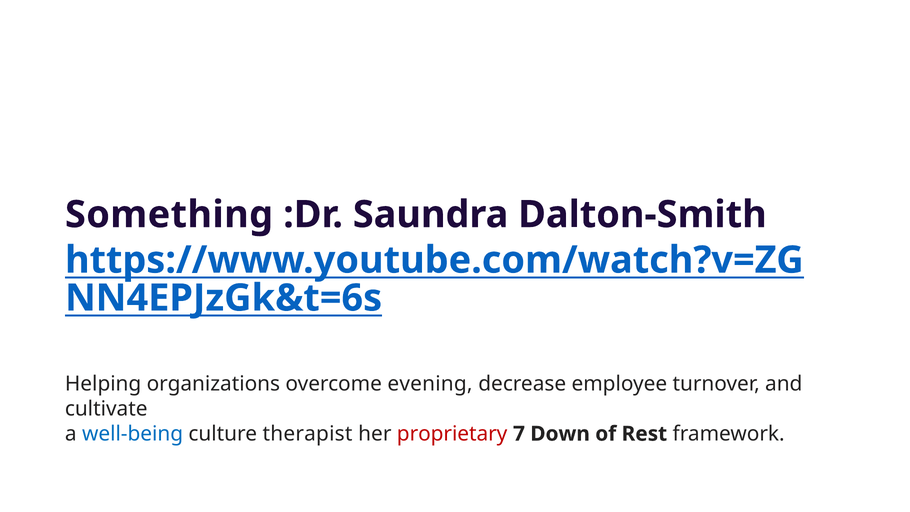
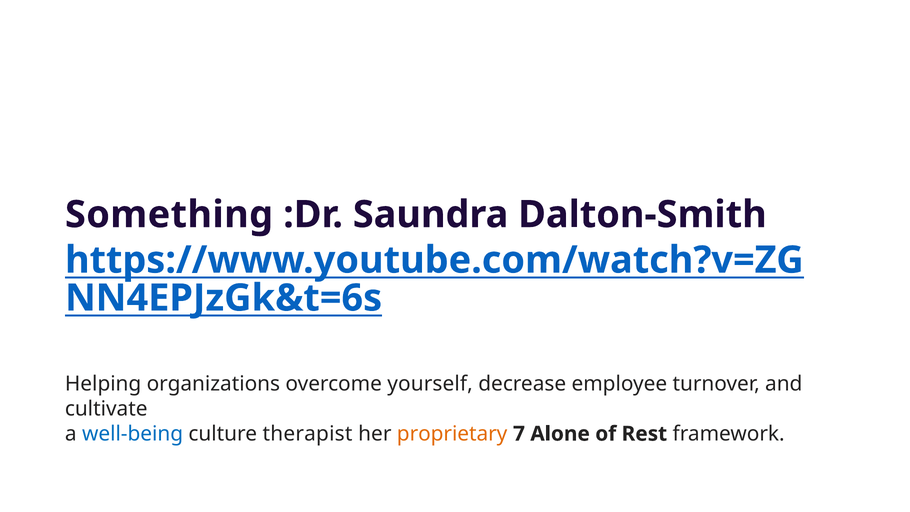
evening: evening -> yourself
proprietary colour: red -> orange
Down: Down -> Alone
